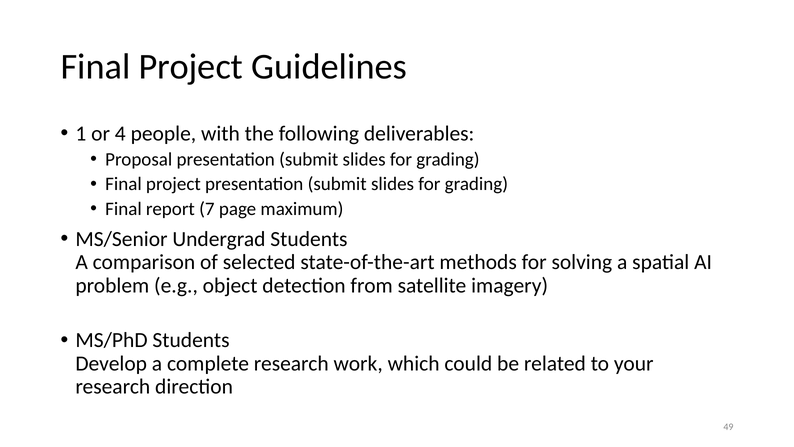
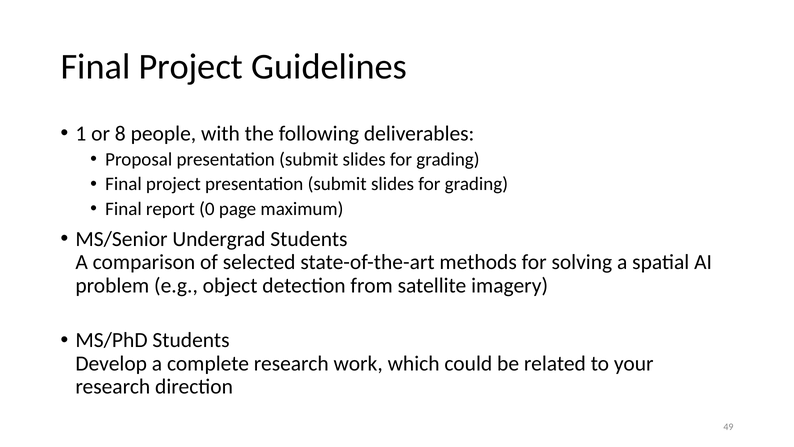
4: 4 -> 8
7: 7 -> 0
